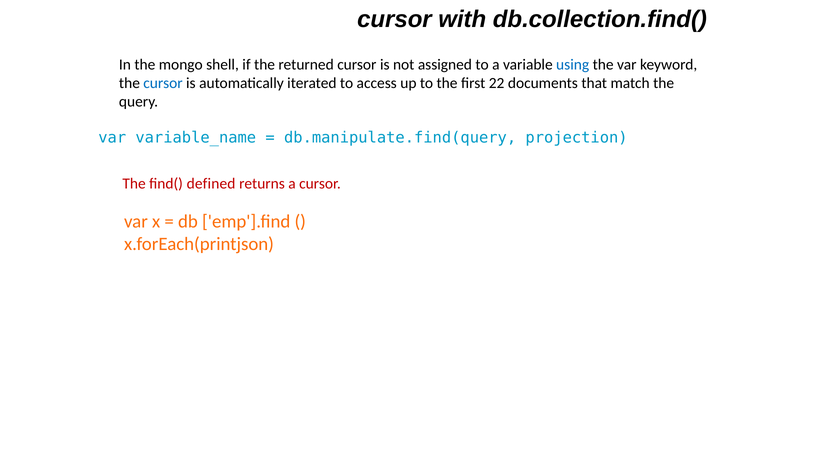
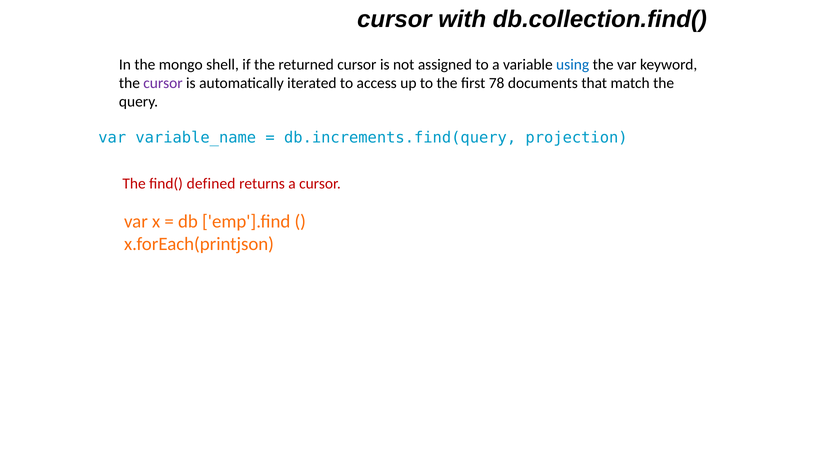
cursor at (163, 83) colour: blue -> purple
22: 22 -> 78
db.manipulate.find(query: db.manipulate.find(query -> db.increments.find(query
